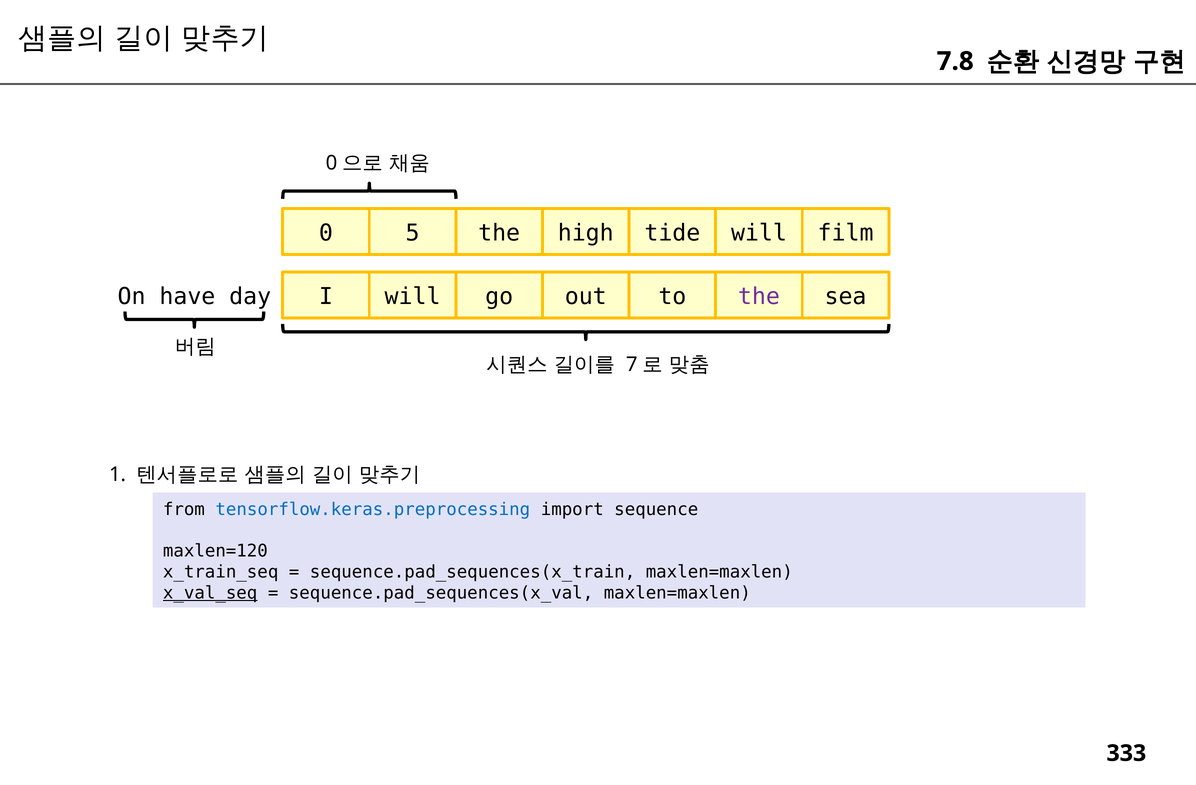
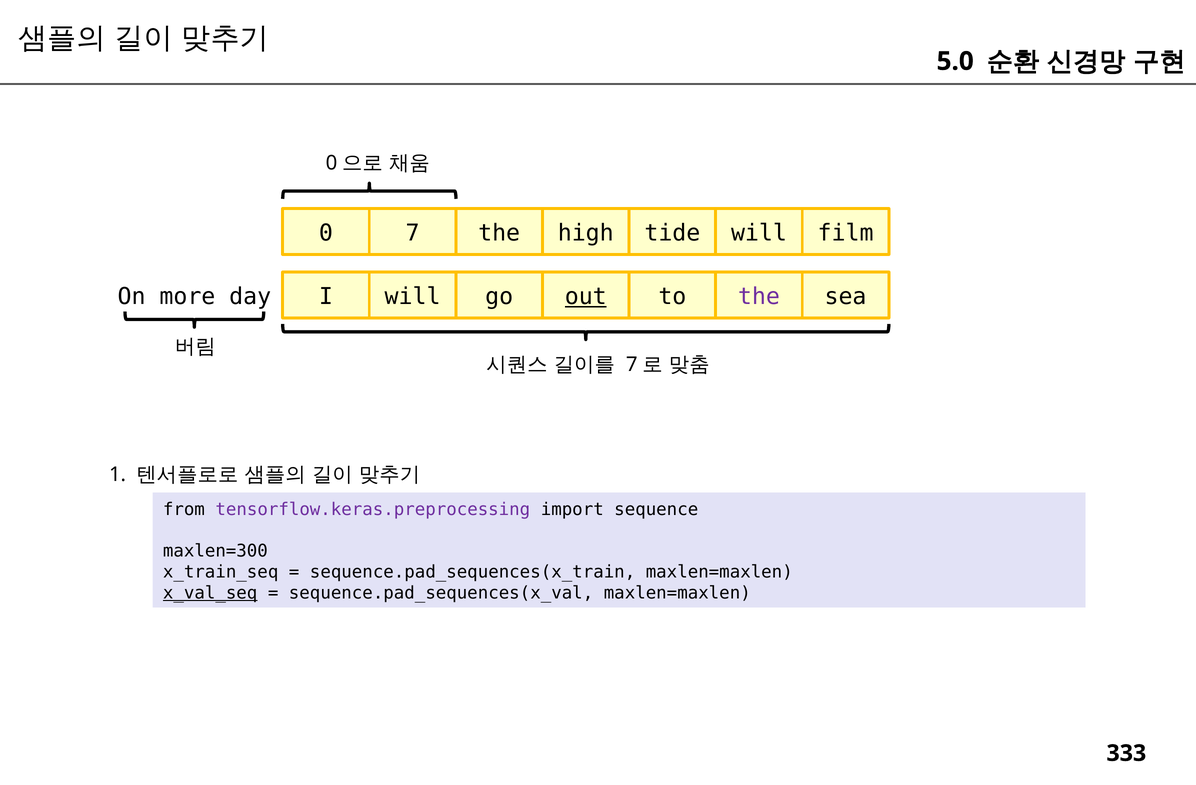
7.8: 7.8 -> 5.0
5: 5 -> 7
have: have -> more
out underline: none -> present
tensorflow.keras.preprocessing colour: blue -> purple
maxlen=120: maxlen=120 -> maxlen=300
